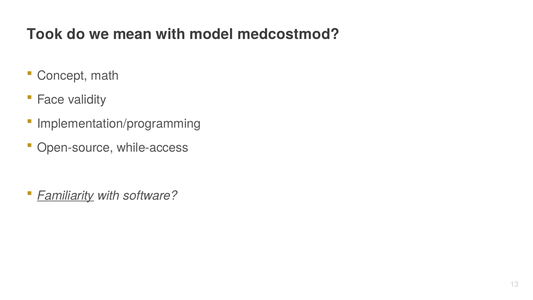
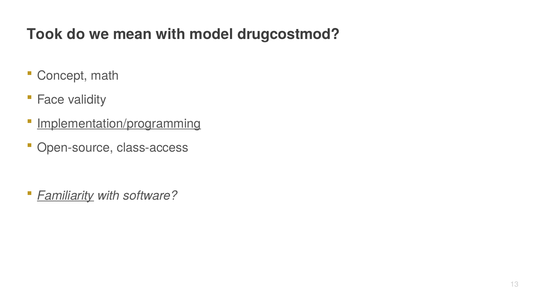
medcostmod: medcostmod -> drugcostmod
Implementation/programming underline: none -> present
while-access: while-access -> class-access
